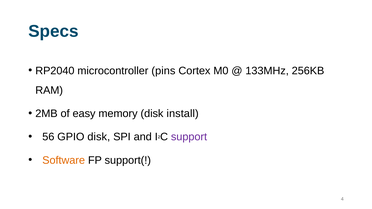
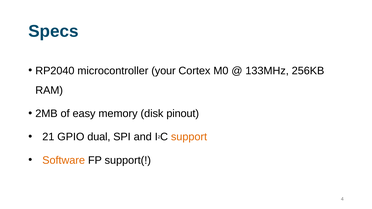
pins: pins -> your
install: install -> pinout
56: 56 -> 21
GPIO disk: disk -> dual
support colour: purple -> orange
